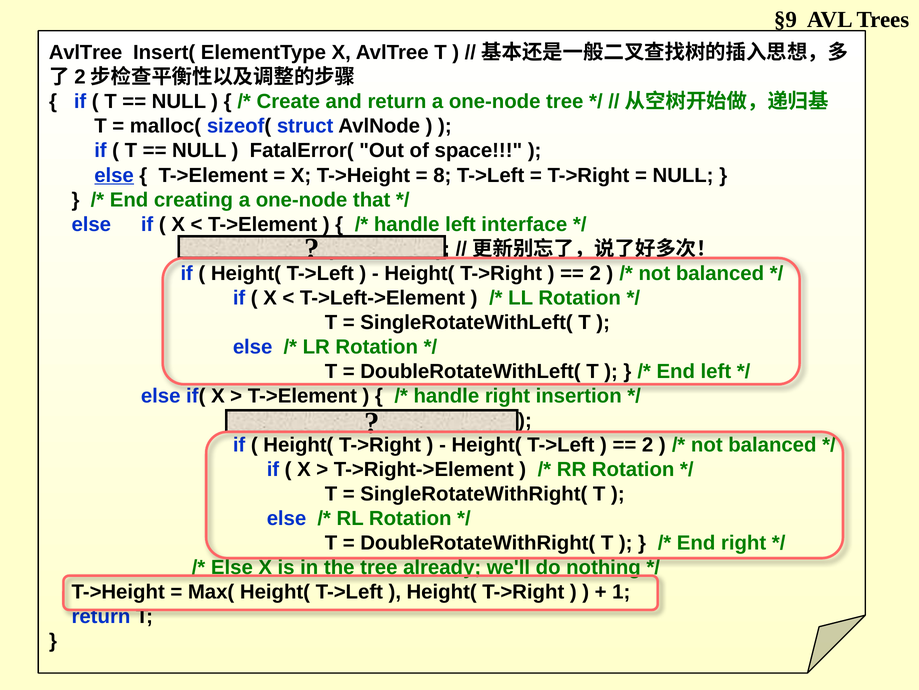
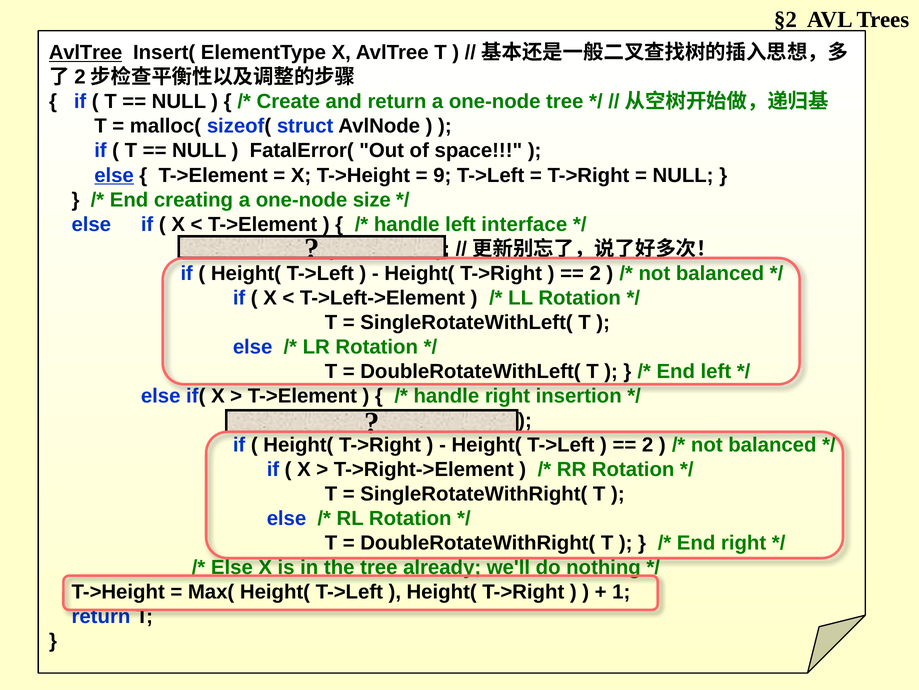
§9: §9 -> §2
AvlTree at (86, 53) underline: none -> present
8: 8 -> 9
that: that -> size
